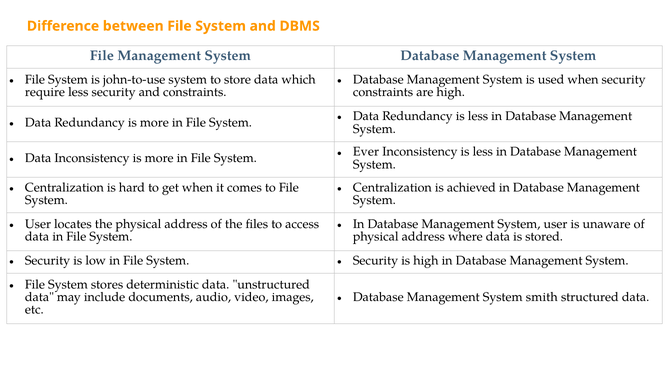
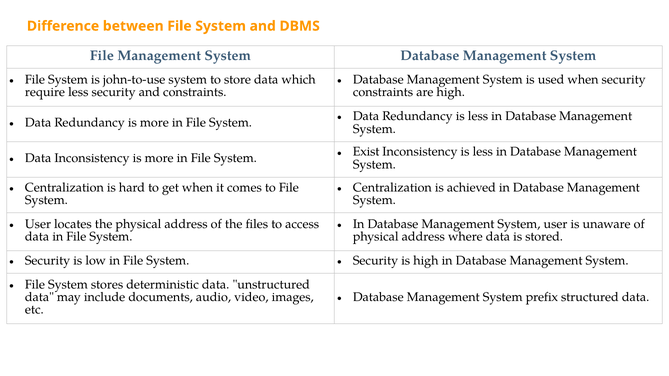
Ever: Ever -> Exist
smith: smith -> prefix
